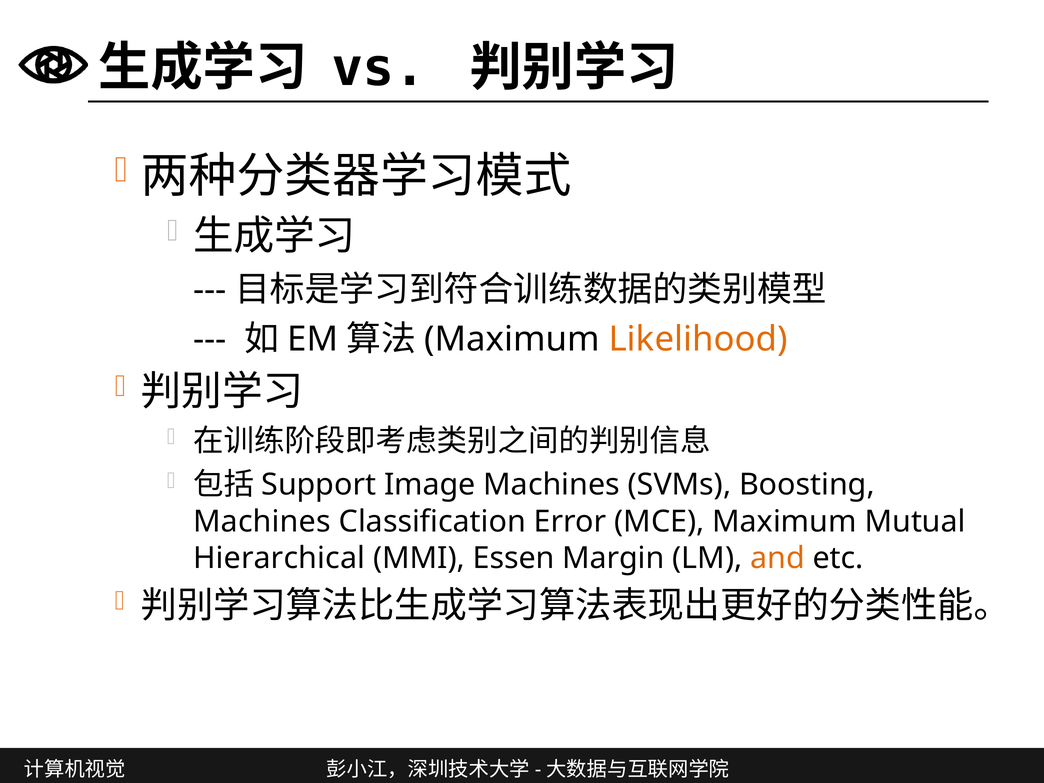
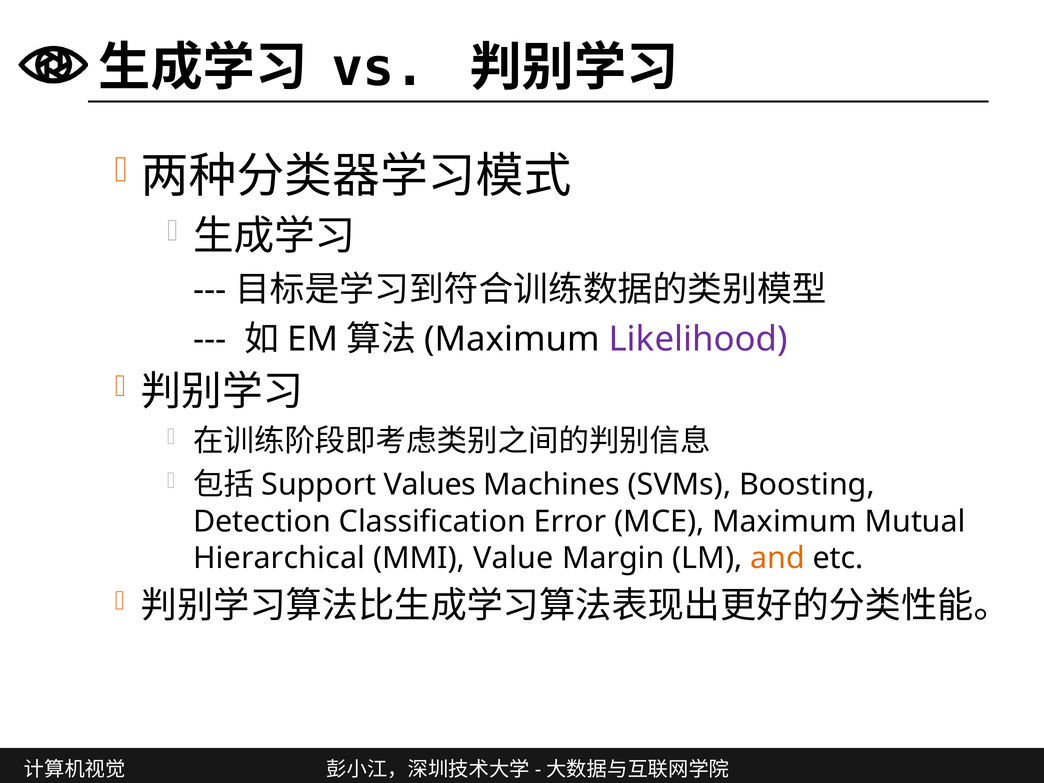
Likelihood colour: orange -> purple
Image: Image -> Values
Machines at (262, 521): Machines -> Detection
Essen: Essen -> Value
